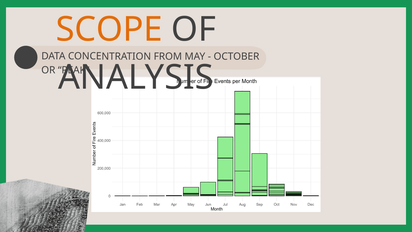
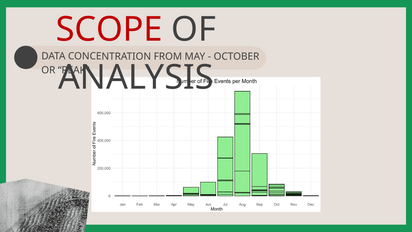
SCOPE colour: orange -> red
